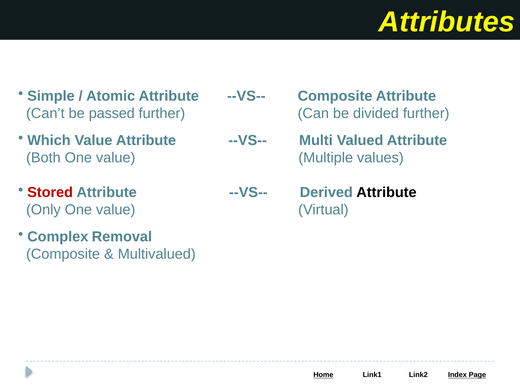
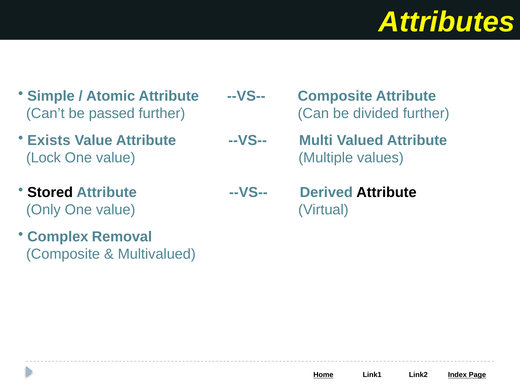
Which: Which -> Exists
Both: Both -> Lock
Stored colour: red -> black
